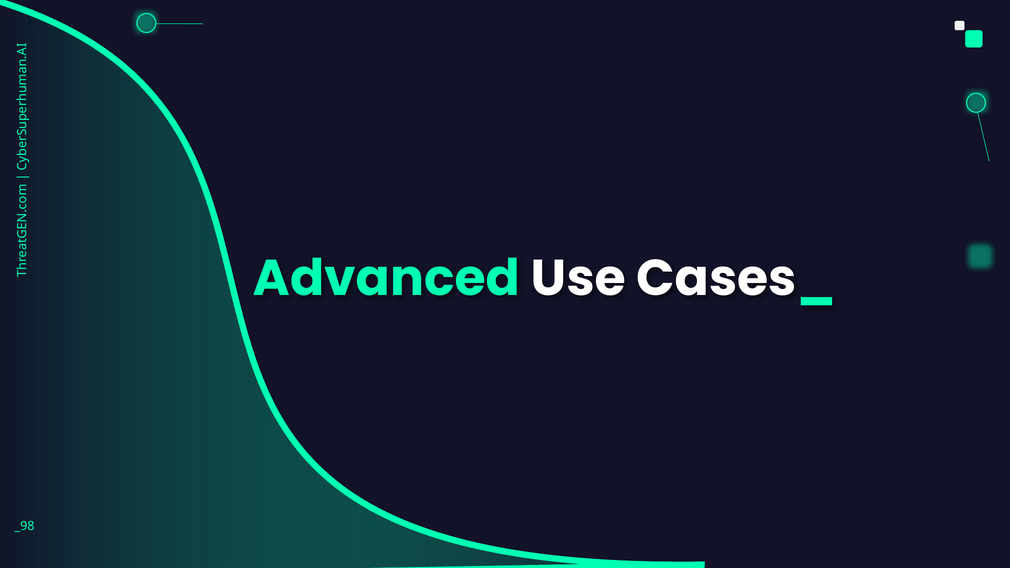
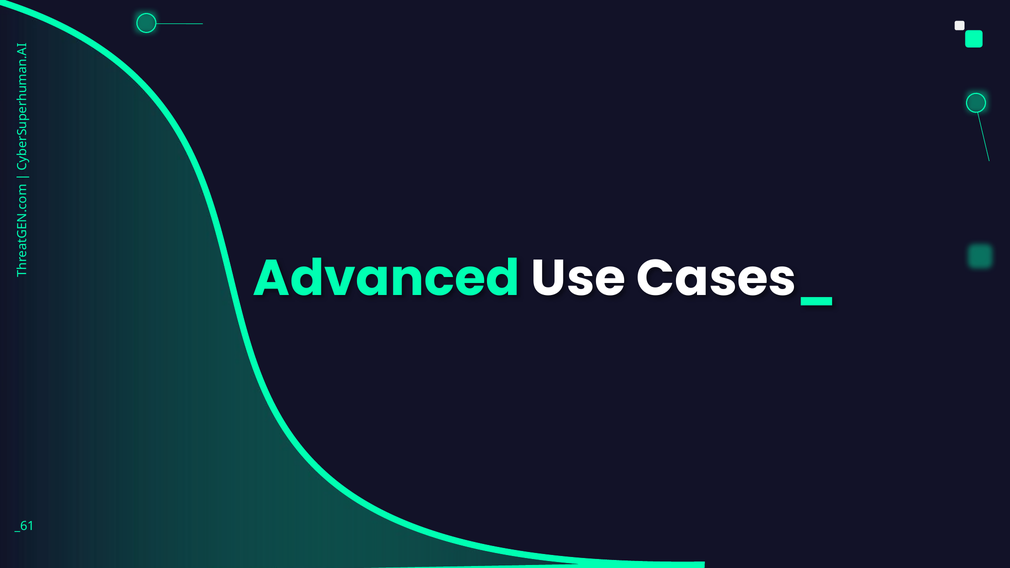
_98: _98 -> _61
